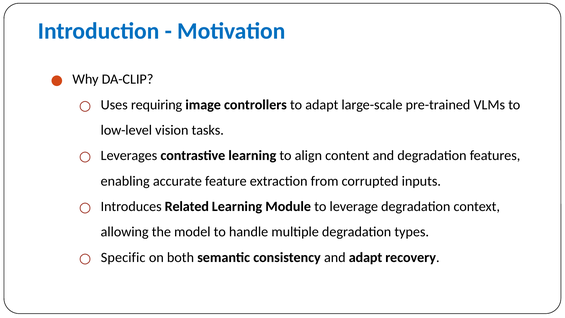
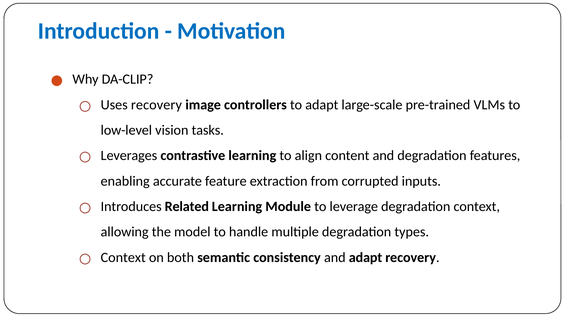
Uses requiring: requiring -> recovery
Specific at (123, 257): Specific -> Context
